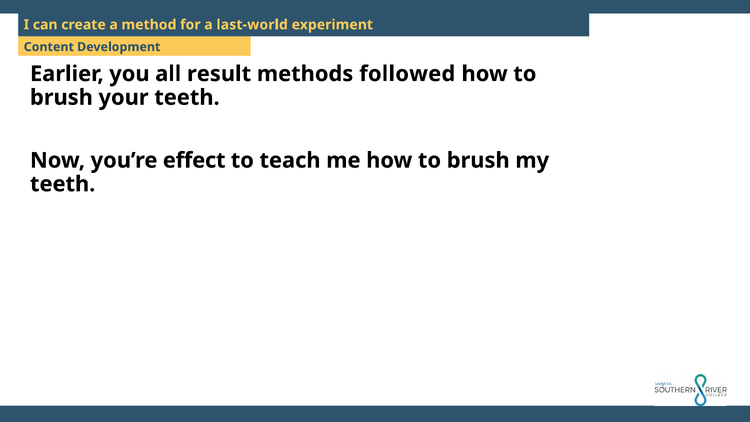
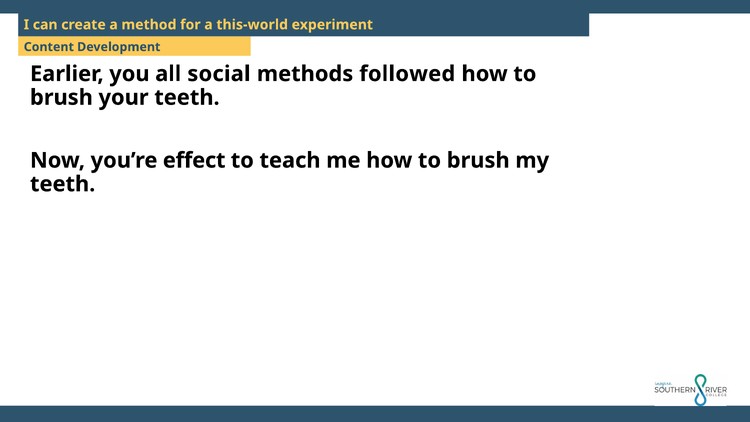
last-world: last-world -> this-world
result: result -> social
